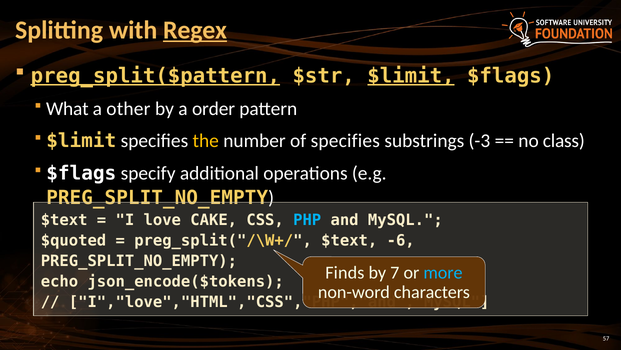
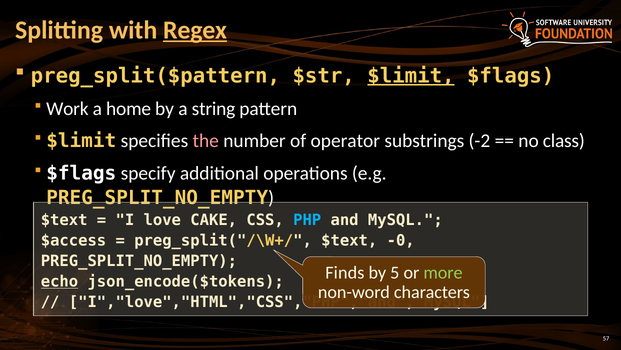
preg_split($pattern underline: present -> none
What: What -> Work
other: other -> home
order: order -> string
the colour: yellow -> pink
of specifies: specifies -> operator
-3: -3 -> -2
$quoted: $quoted -> $access
-6: -6 -> -0
7: 7 -> 5
more colour: light blue -> light green
echo underline: none -> present
